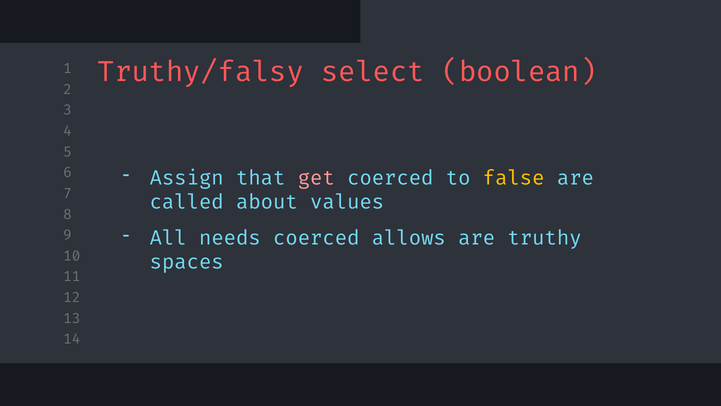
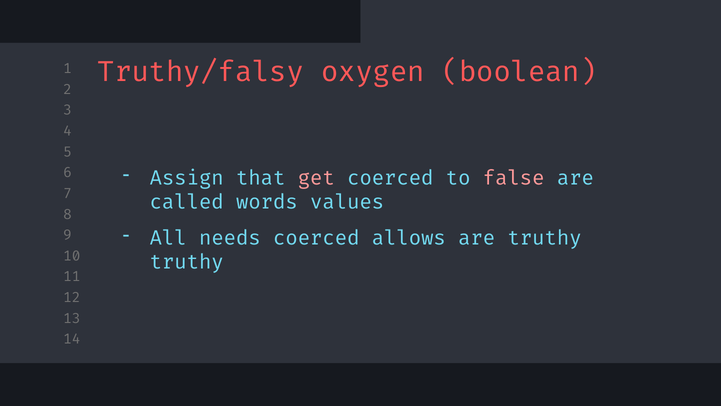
select: select -> oxygen
false colour: yellow -> pink
about: about -> words
spaces at (187, 262): spaces -> truthy
